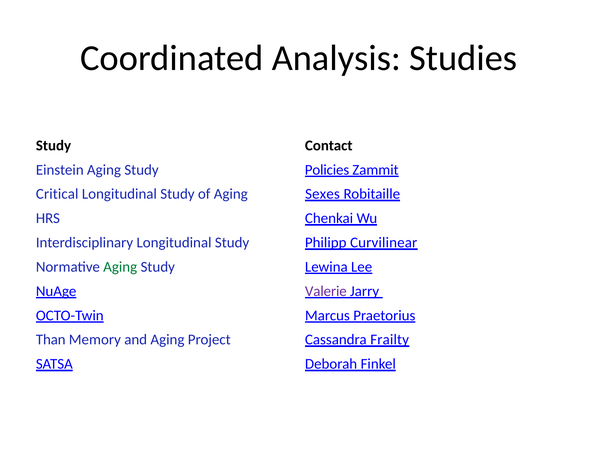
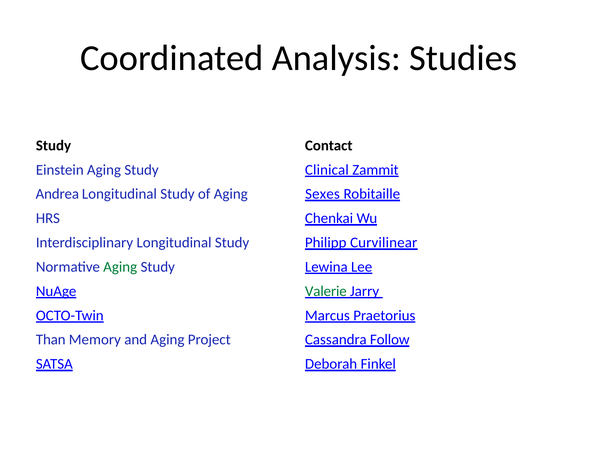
Policies: Policies -> Clinical
Critical: Critical -> Andrea
Valerie colour: purple -> green
Frailty: Frailty -> Follow
